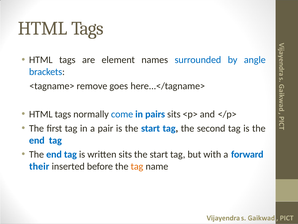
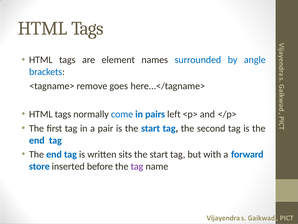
pairs sits: sits -> left
their: their -> store
tag at (137, 166) colour: orange -> purple
